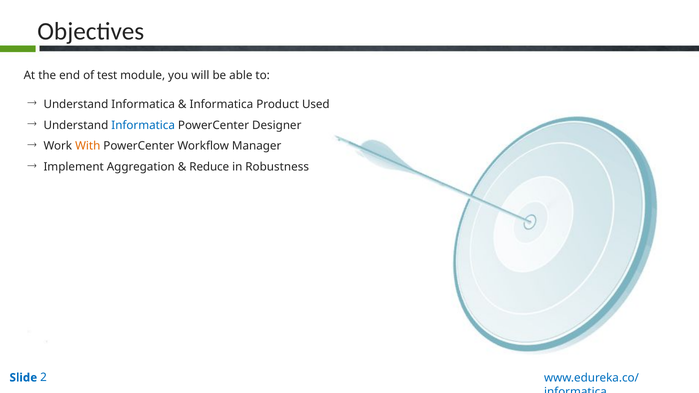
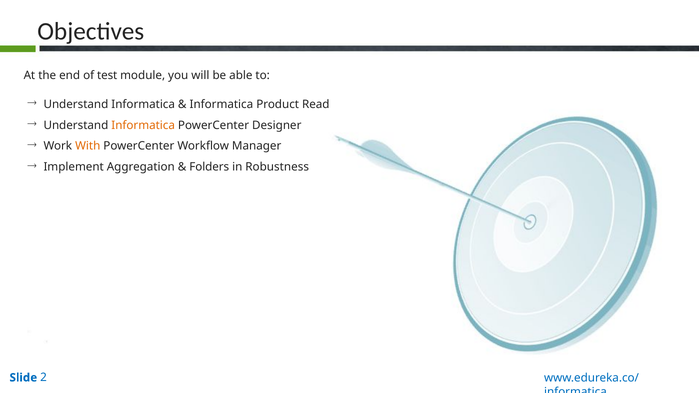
Used: Used -> Read
Informatica at (143, 125) colour: blue -> orange
Reduce: Reduce -> Folders
